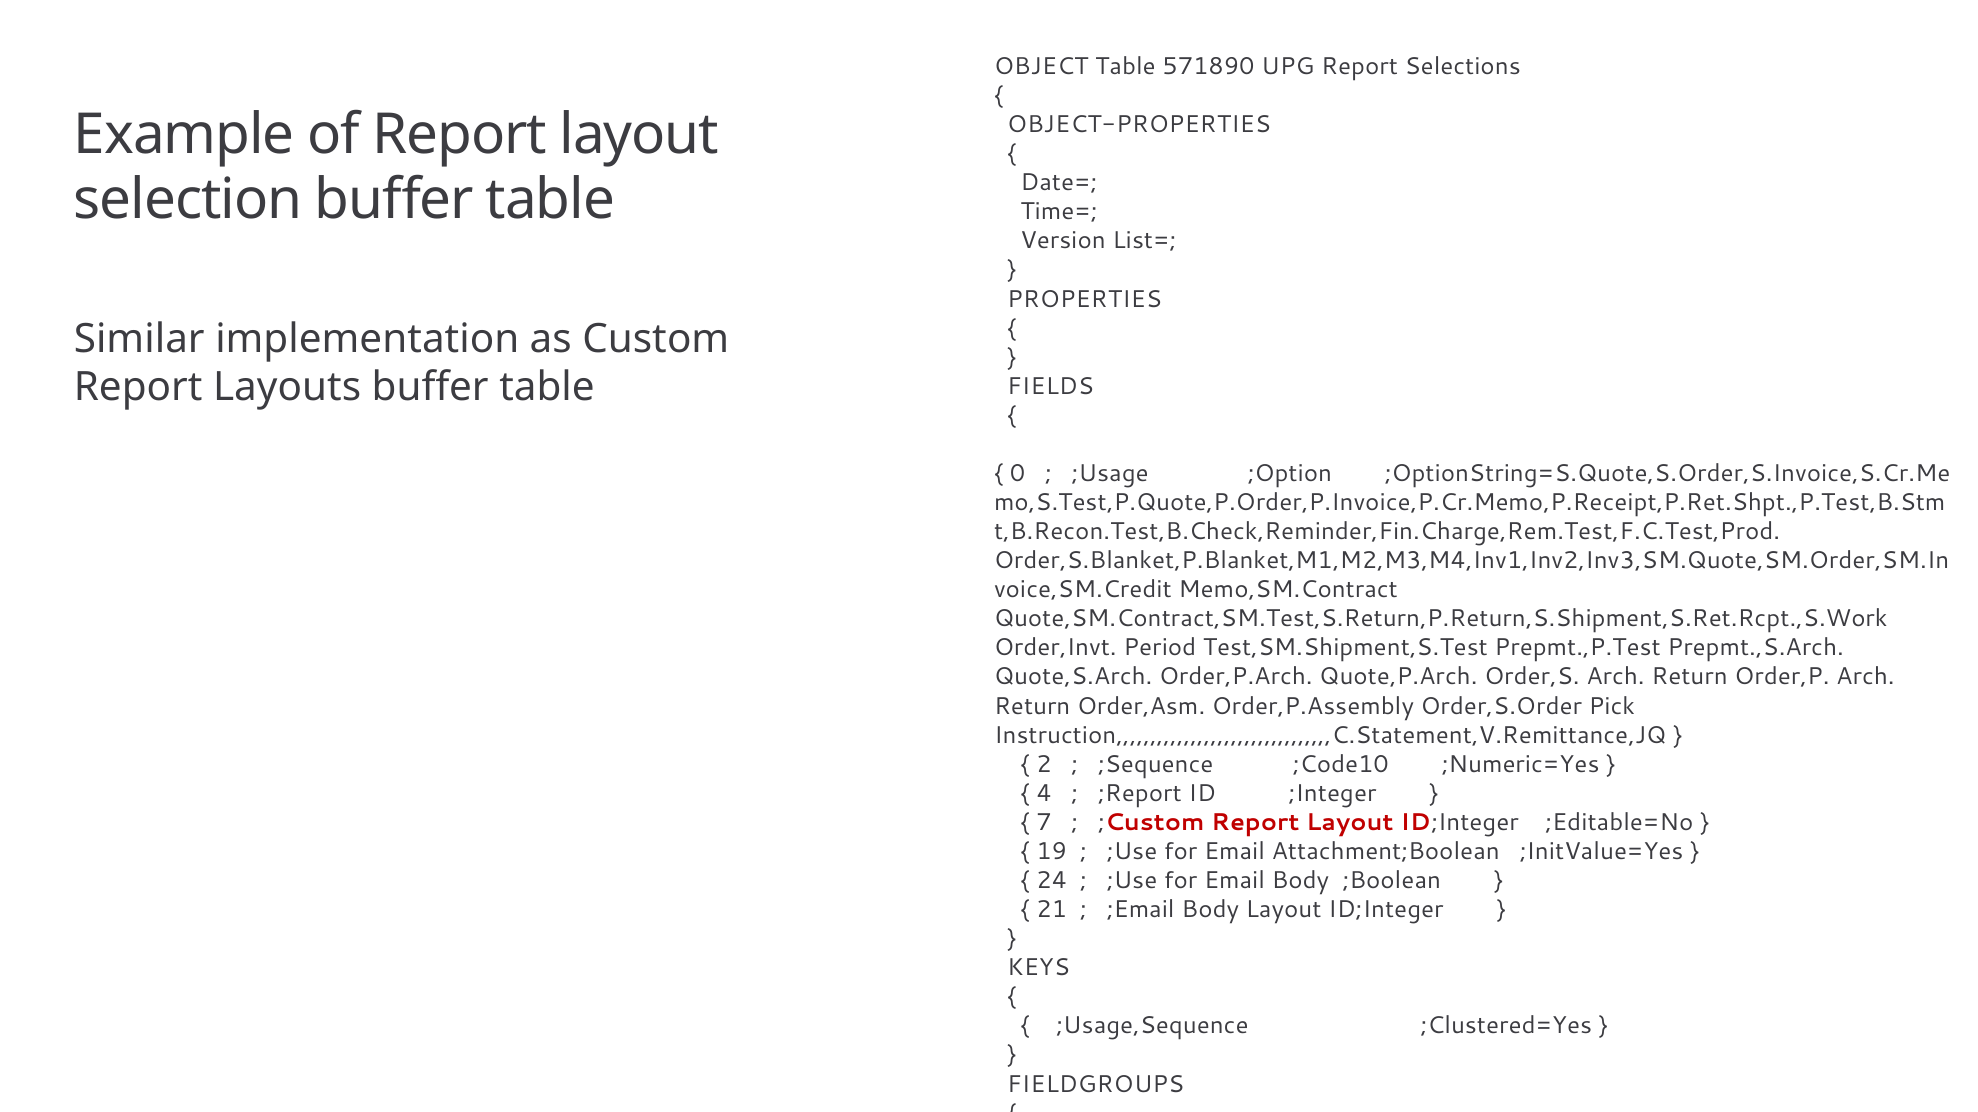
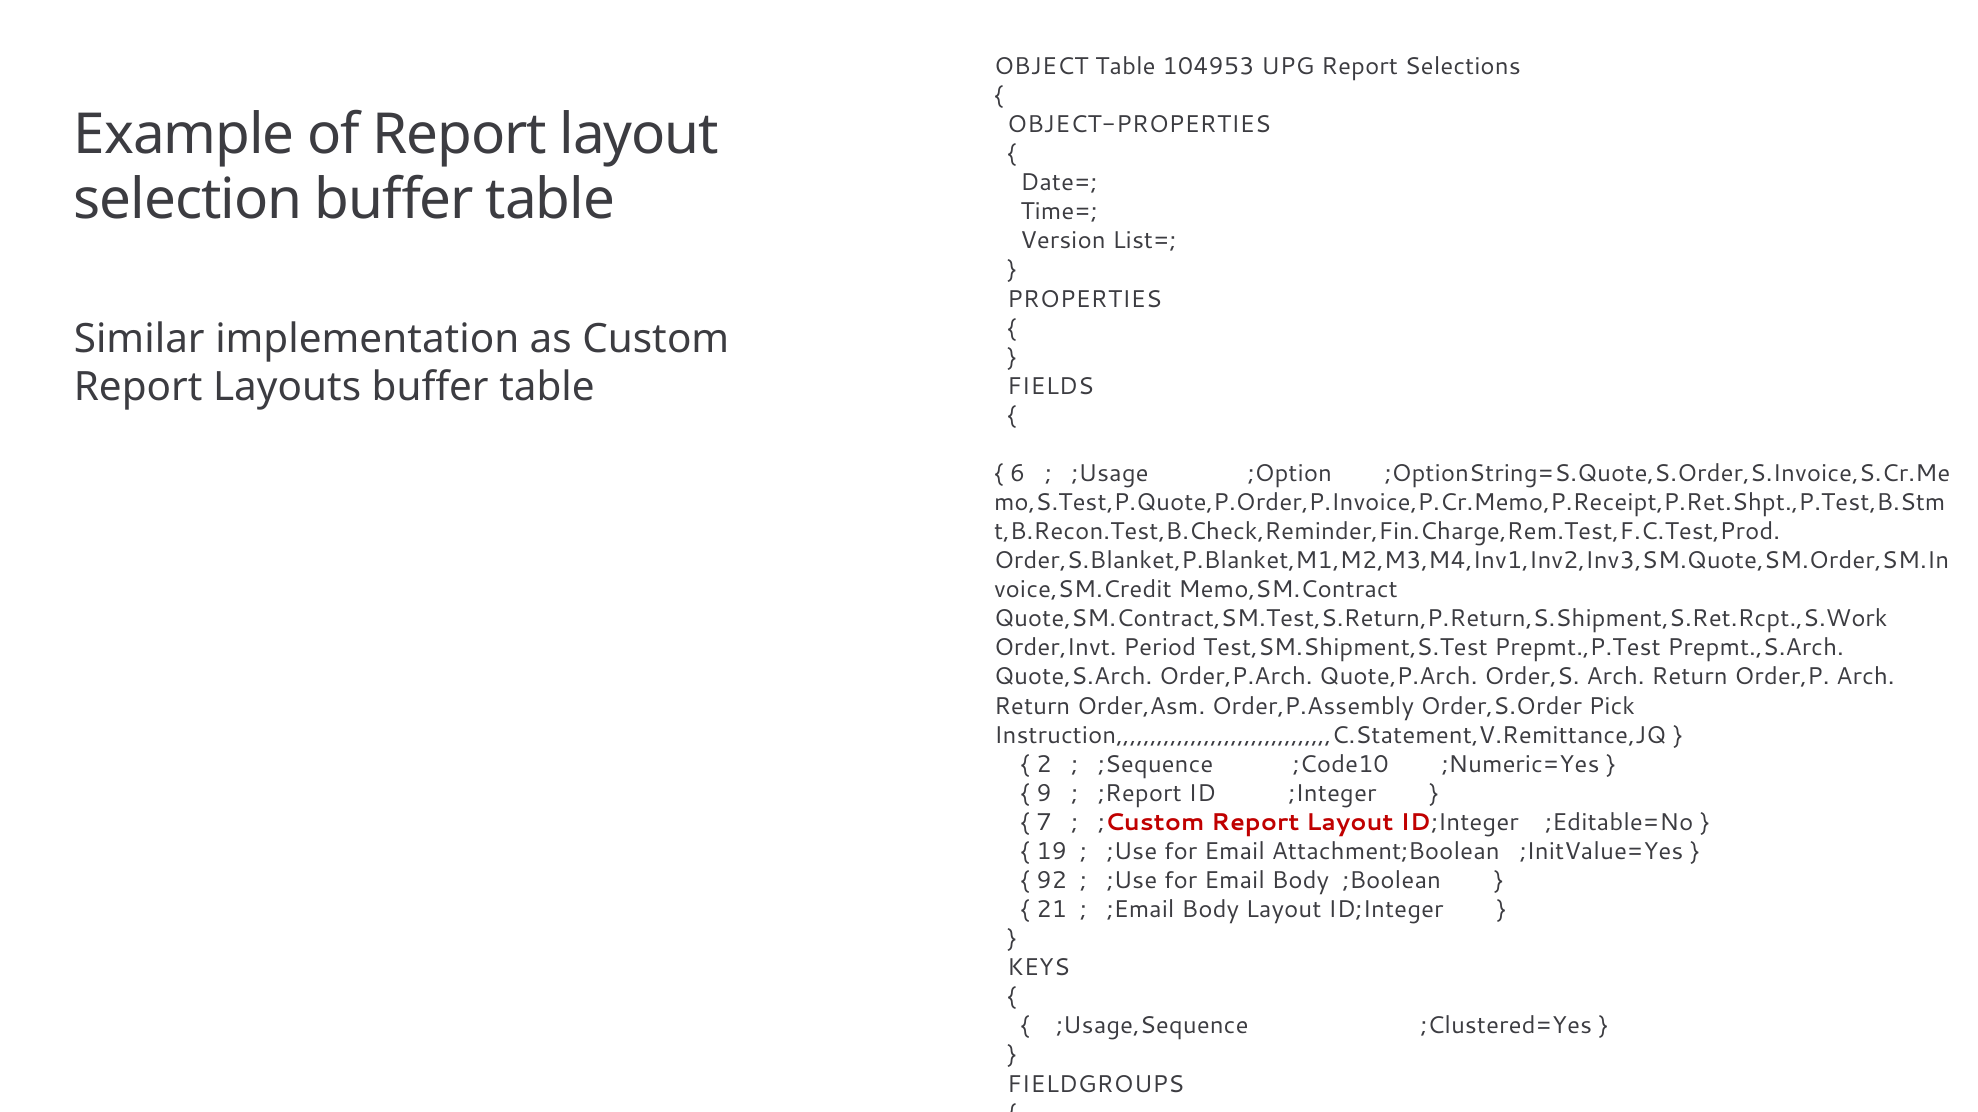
571890: 571890 -> 104953
0: 0 -> 6
4: 4 -> 9
24: 24 -> 92
